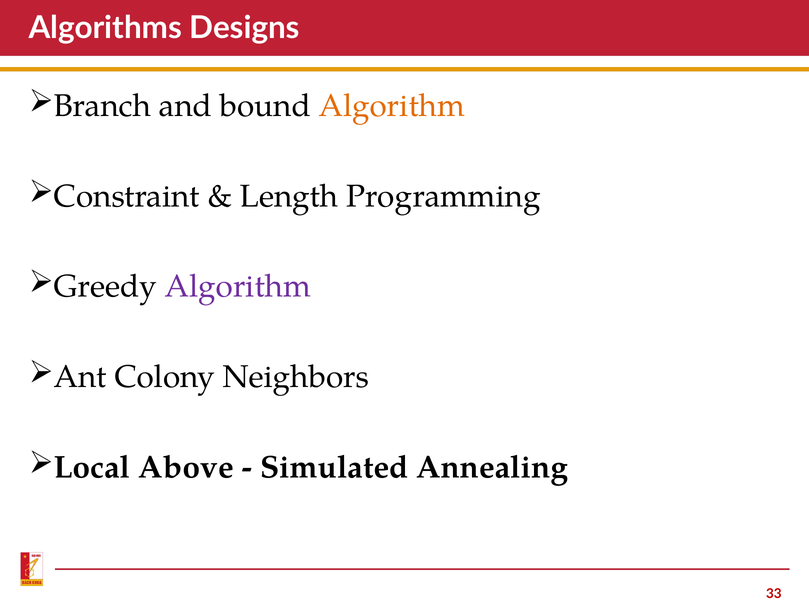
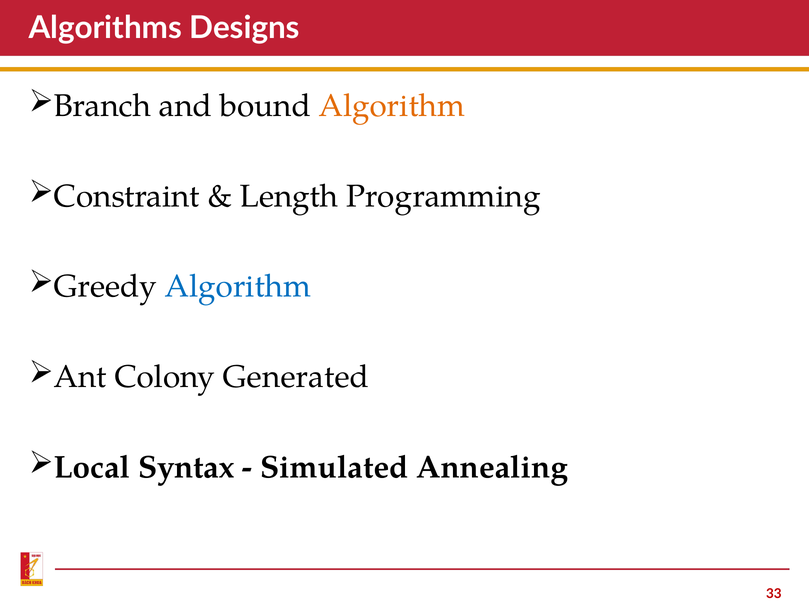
Algorithm at (238, 287) colour: purple -> blue
Neighbors: Neighbors -> Generated
Above: Above -> Syntax
